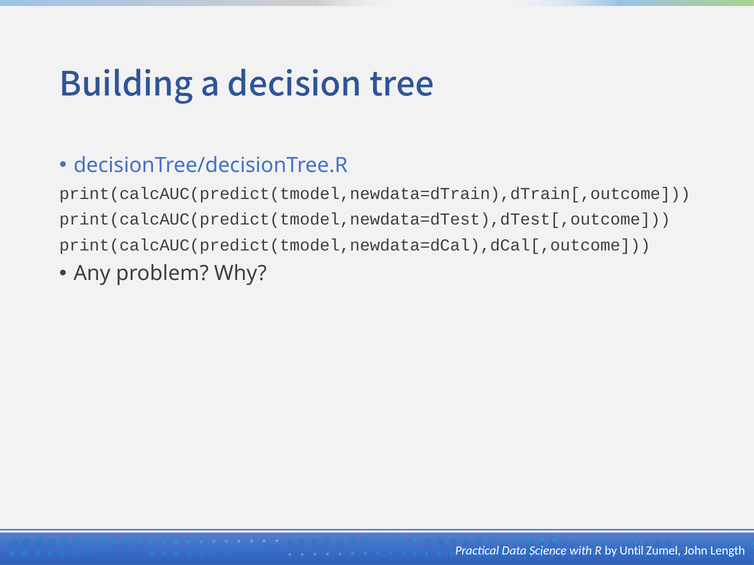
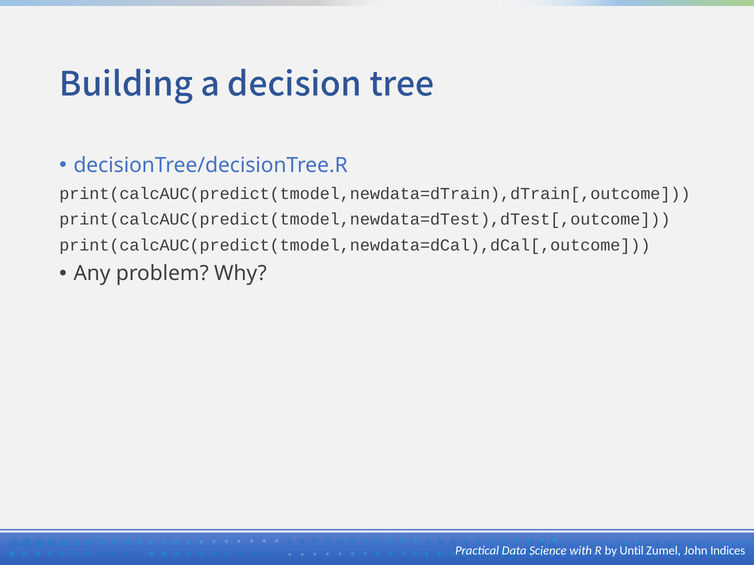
Length: Length -> Indices
